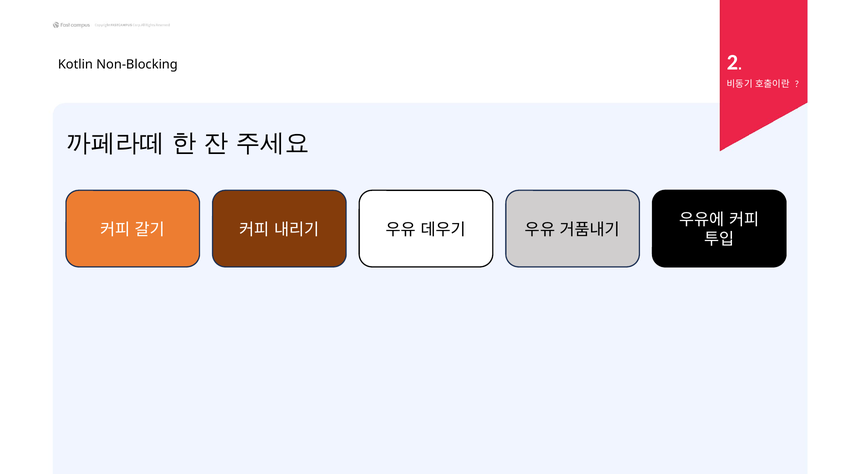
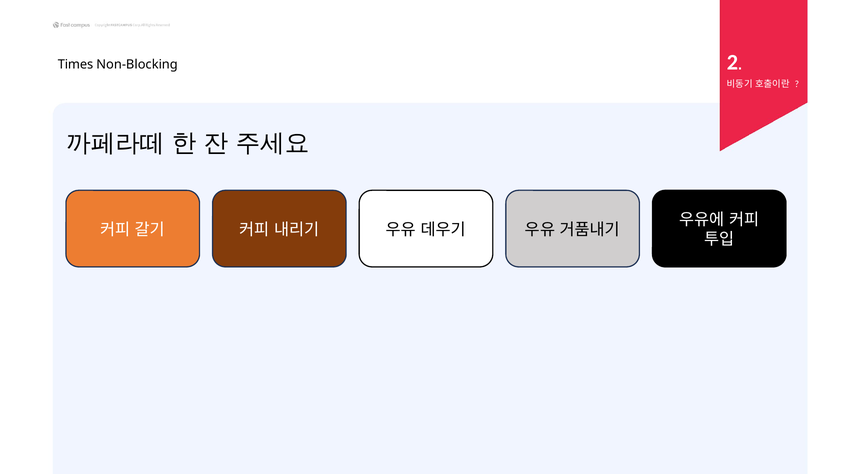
Kotlin: Kotlin -> Times
